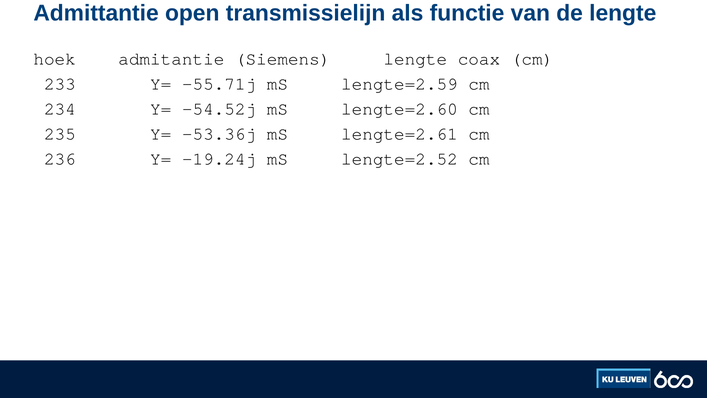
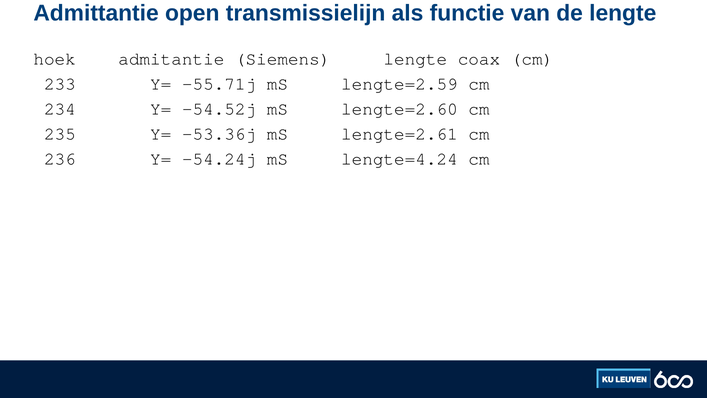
-19.24j: -19.24j -> -54.24j
lengte=2.52: lengte=2.52 -> lengte=4.24
